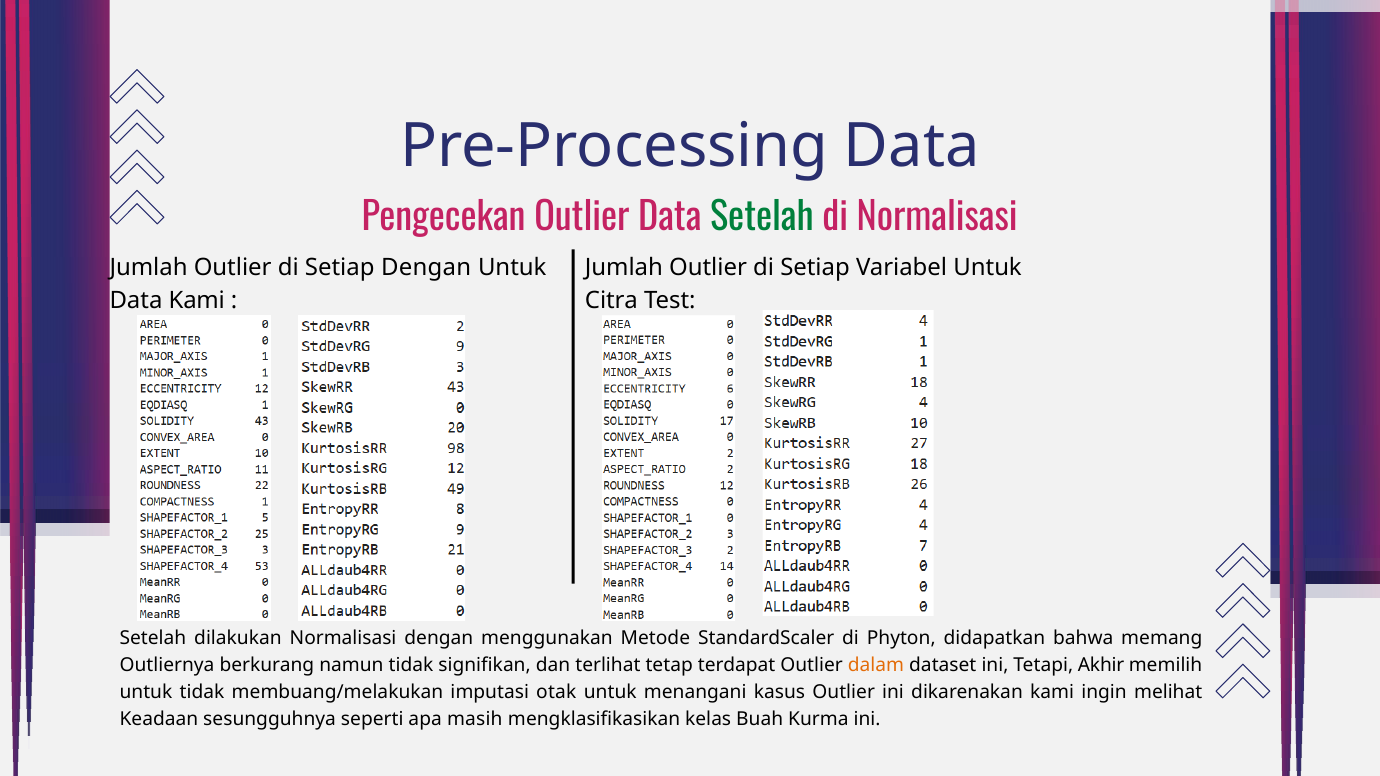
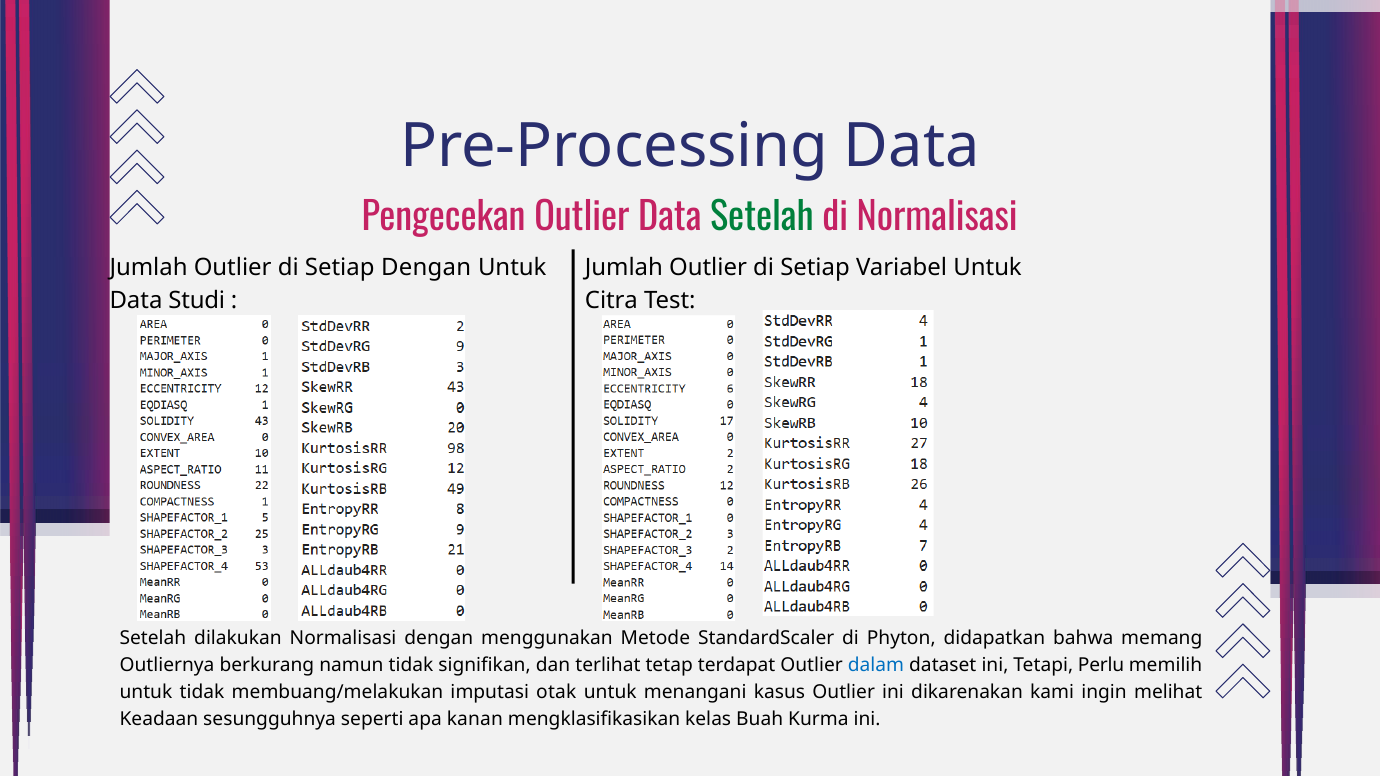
Data Kami: Kami -> Studi
dalam colour: orange -> blue
Akhir: Akhir -> Perlu
masih: masih -> kanan
